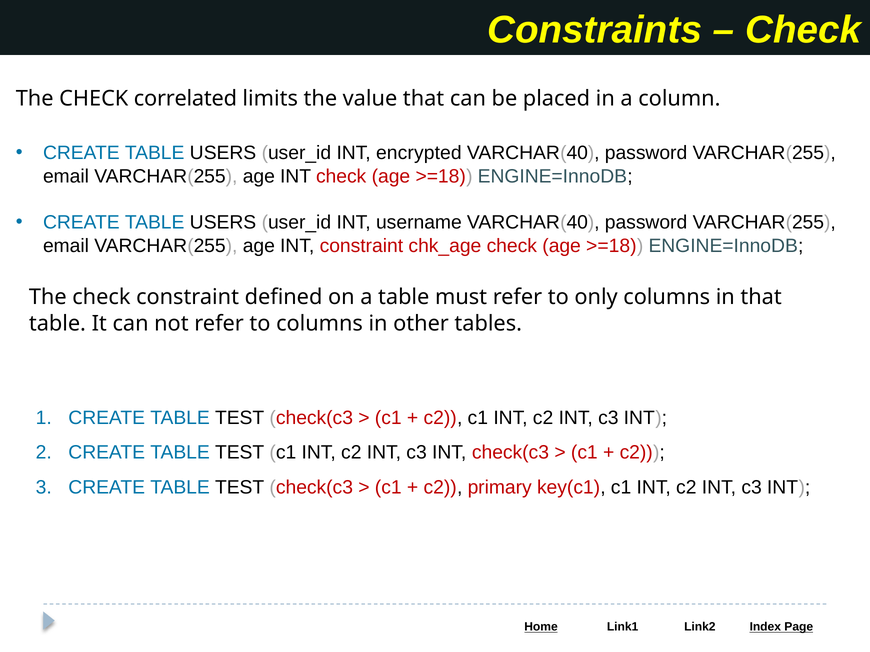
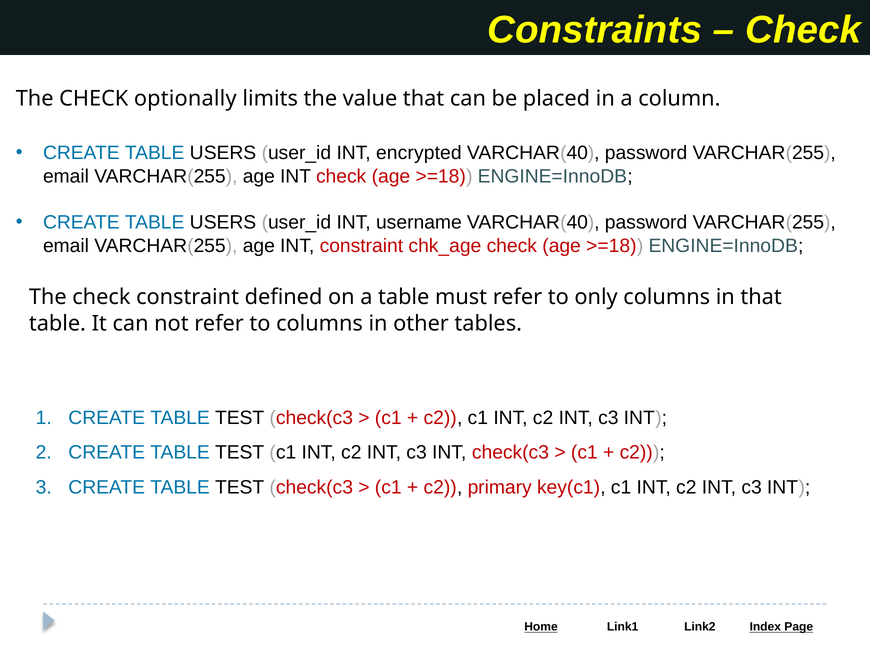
correlated: correlated -> optionally
